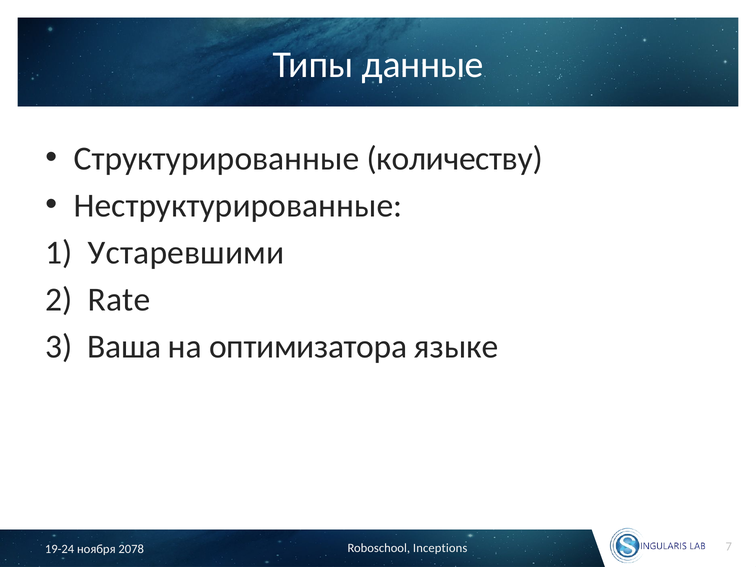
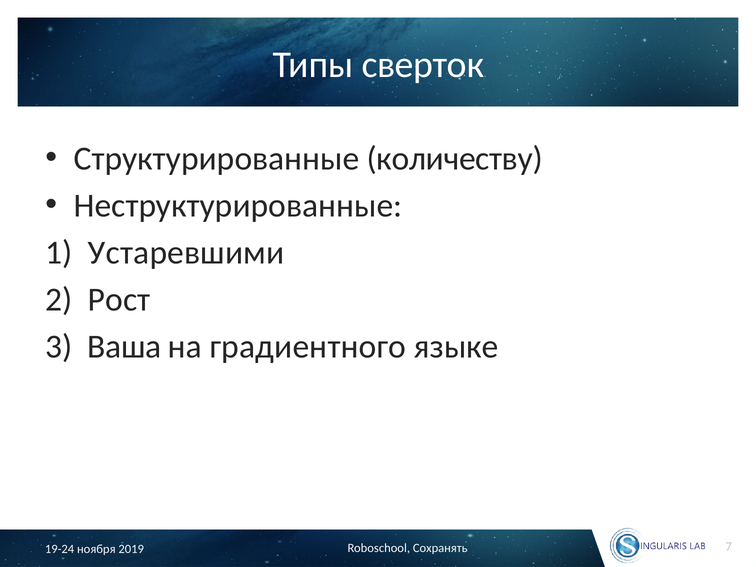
данные: данные -> сверток
Rate: Rate -> Рост
оптимизатора: оптимизатора -> градиентного
2078: 2078 -> 2019
Inceptions: Inceptions -> Сохранять
